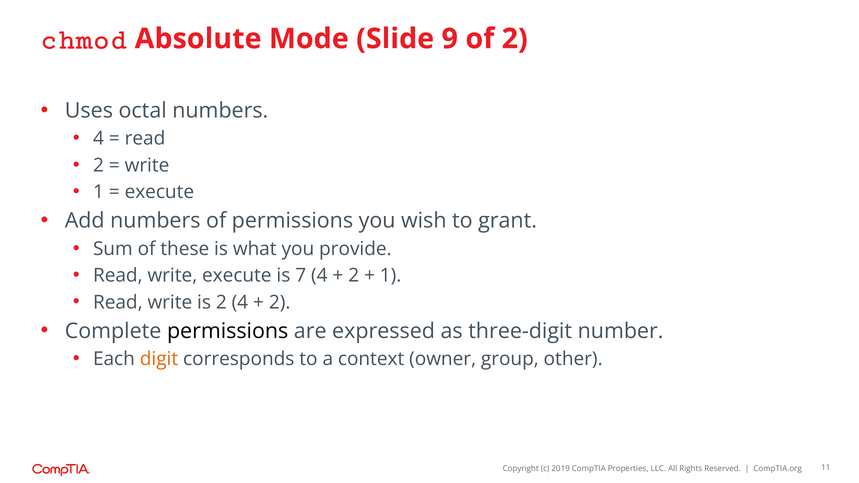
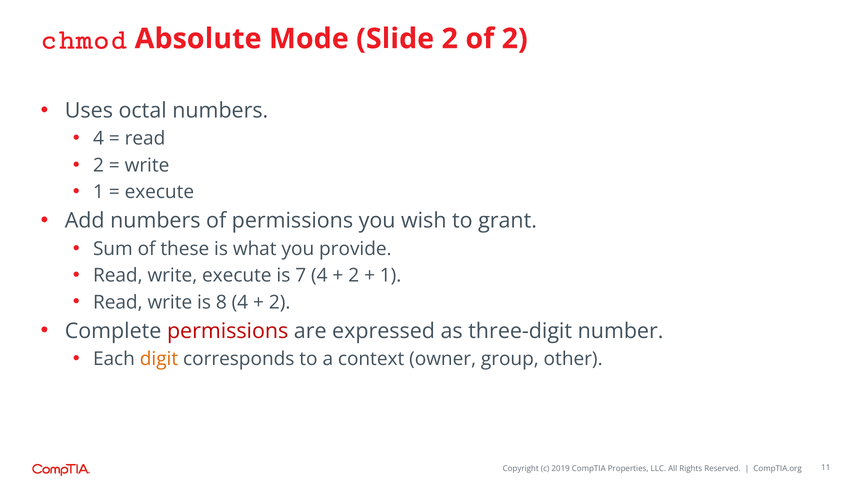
Slide 9: 9 -> 2
is 2: 2 -> 8
permissions at (228, 331) colour: black -> red
